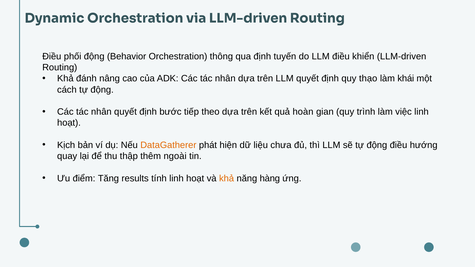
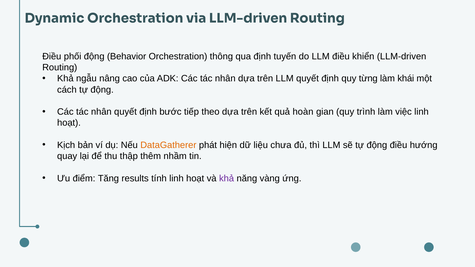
đánh: đánh -> ngẫu
thạo: thạo -> từng
ngoài: ngoài -> nhầm
khả at (227, 178) colour: orange -> purple
hàng: hàng -> vàng
